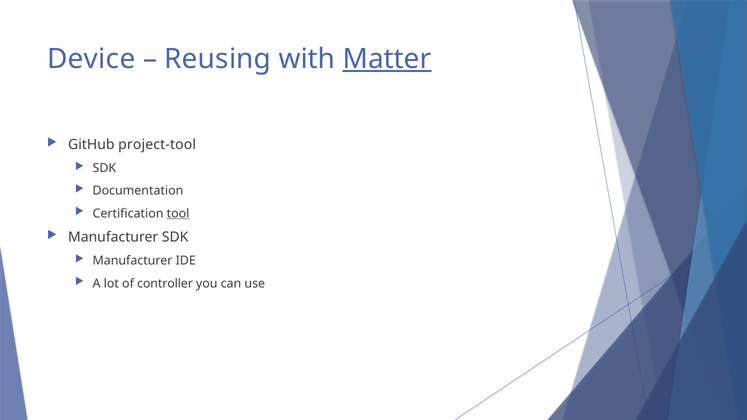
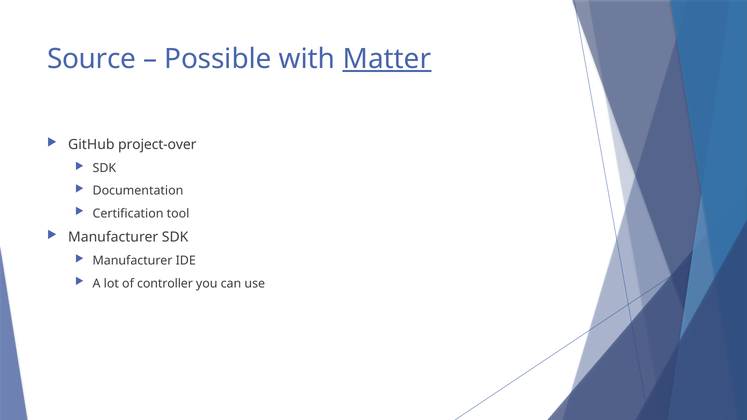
Device: Device -> Source
Reusing: Reusing -> Possible
project-tool: project-tool -> project-over
tool underline: present -> none
